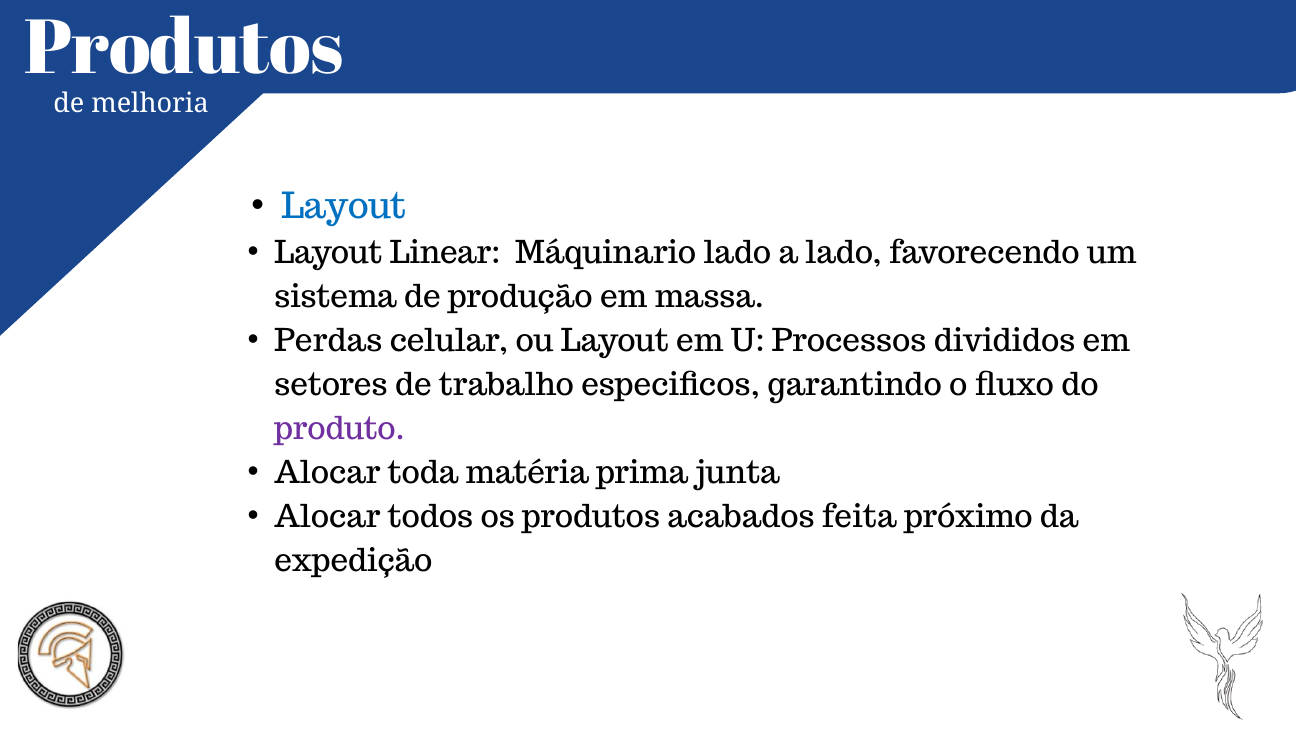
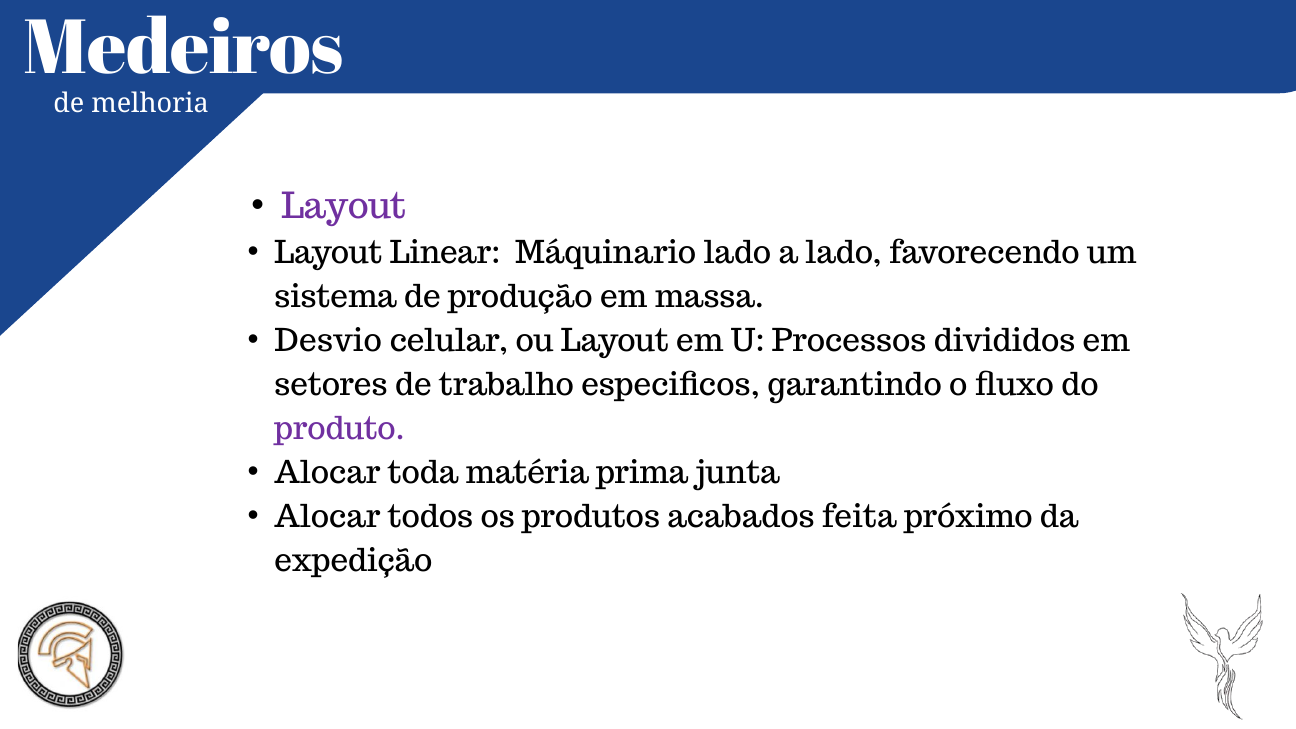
Produtos at (184, 48): Produtos -> Medeiros
Layout at (344, 206) colour: blue -> purple
Perdas: Perdas -> Desvio
